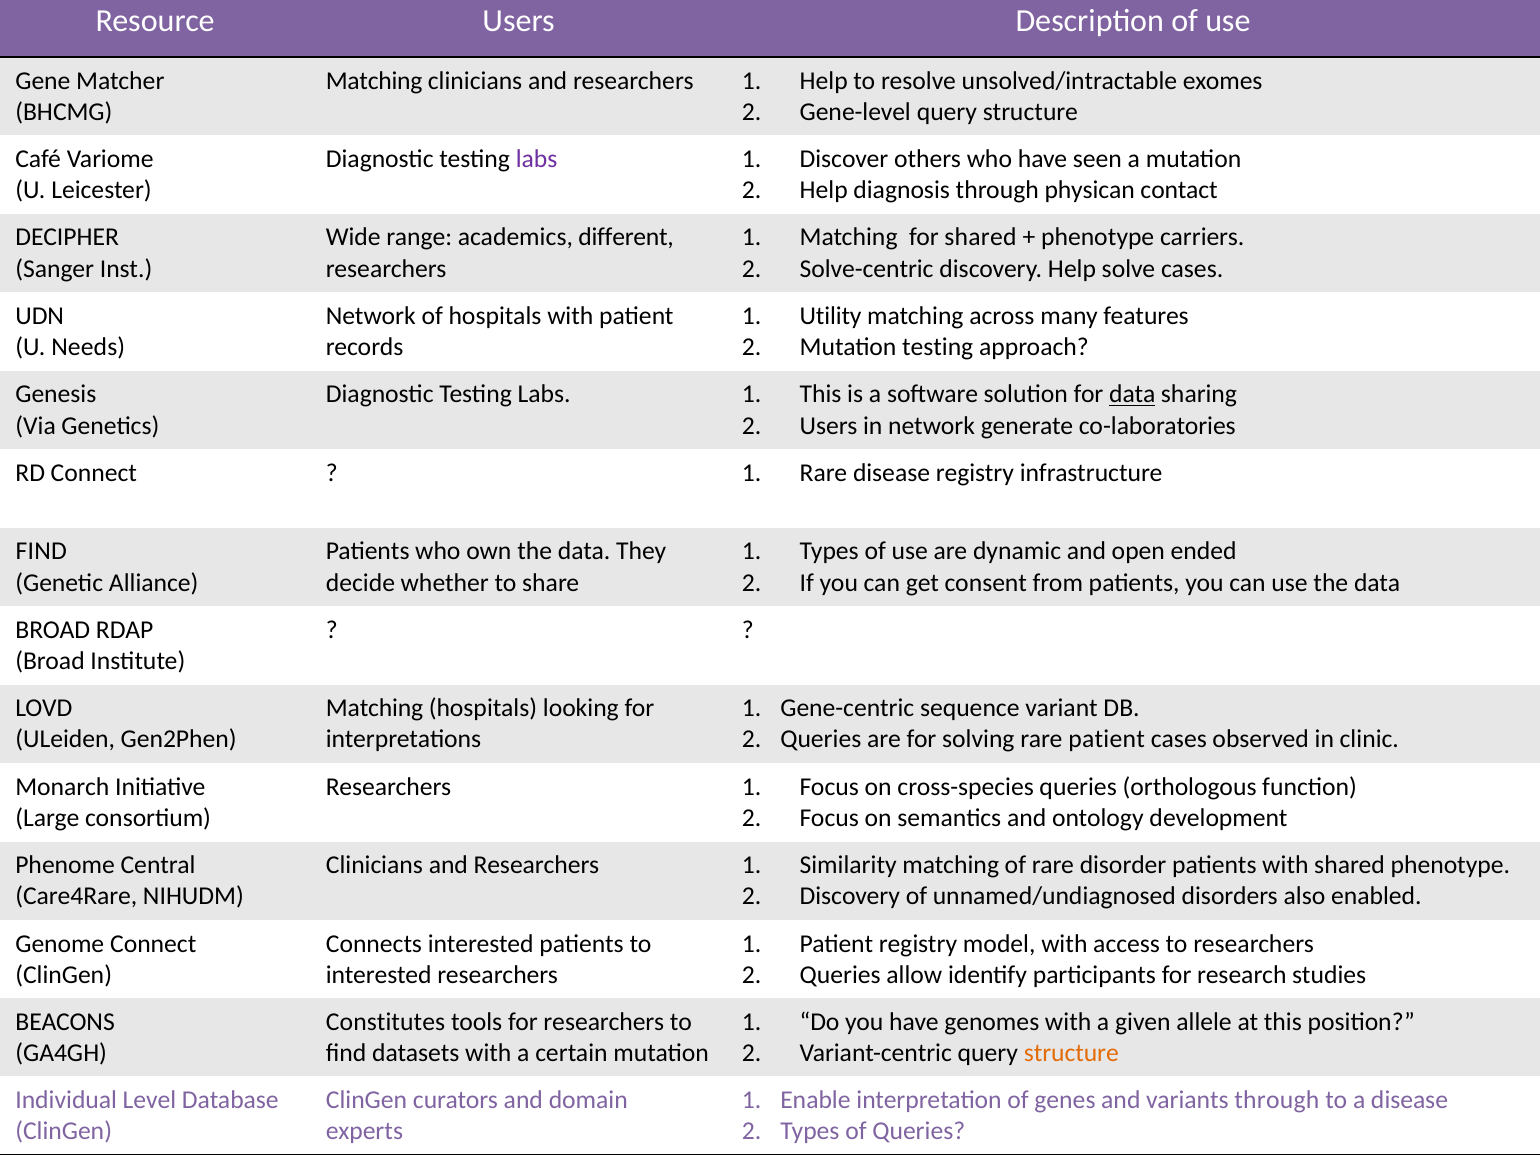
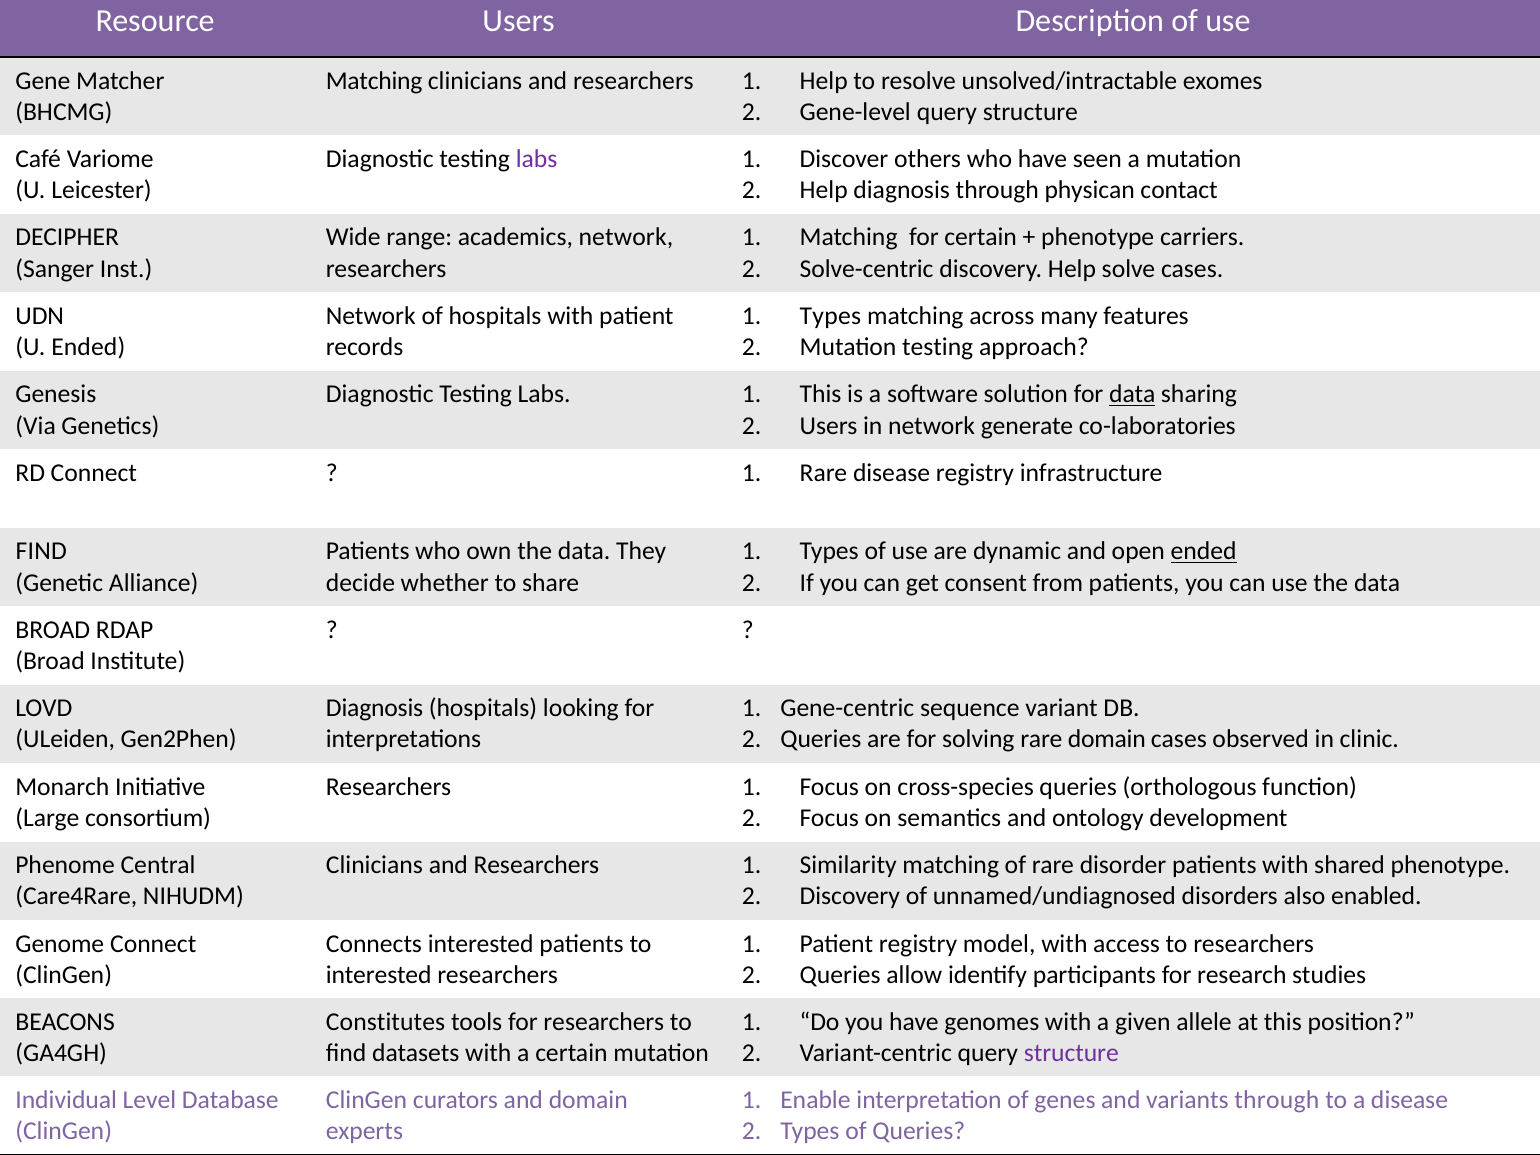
academics different: different -> network
for shared: shared -> certain
Utility at (831, 316): Utility -> Types
U Needs: Needs -> Ended
ended at (1204, 551) underline: none -> present
Matching at (375, 708): Matching -> Diagnosis
rare patient: patient -> domain
structure at (1071, 1053) colour: orange -> purple
